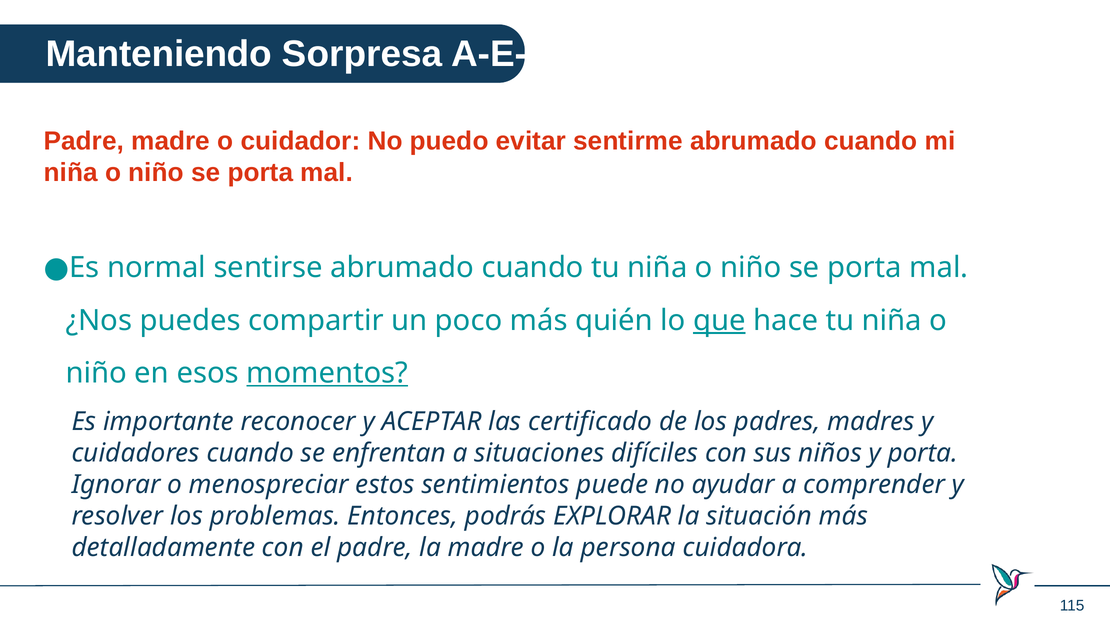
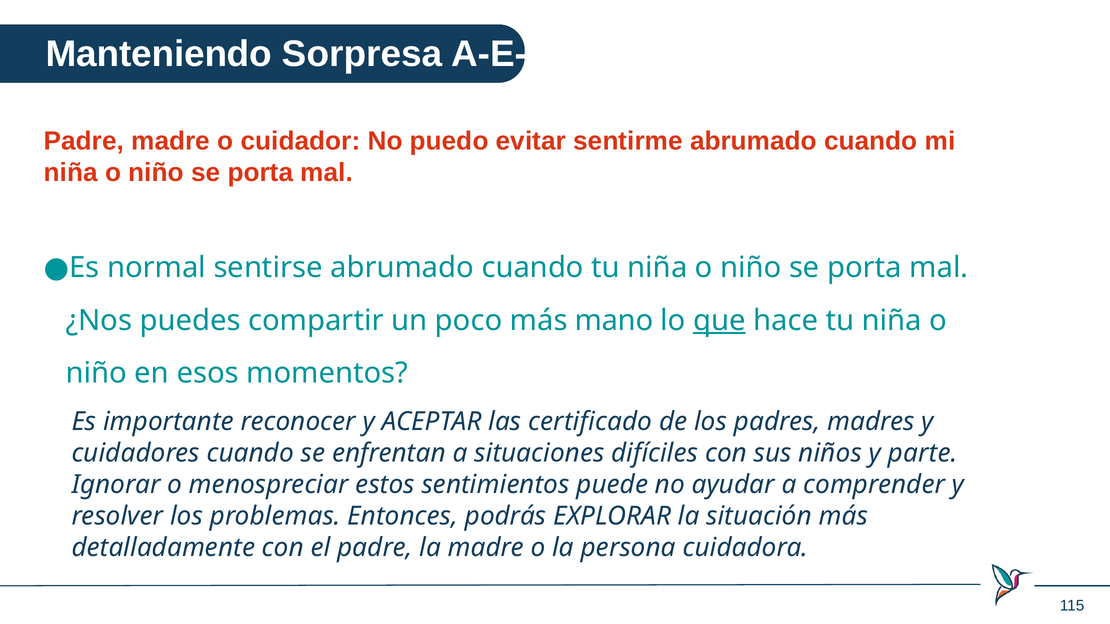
quién: quién -> mano
momentos underline: present -> none
y porta: porta -> parte
